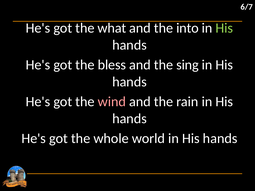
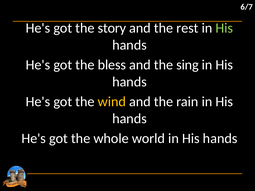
what: what -> story
into: into -> rest
wind colour: pink -> yellow
